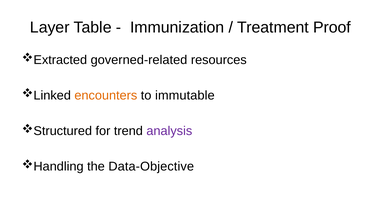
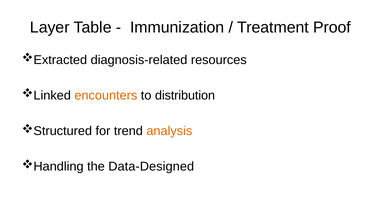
governed-related: governed-related -> diagnosis-related
immutable: immutable -> distribution
analysis colour: purple -> orange
Data-Objective: Data-Objective -> Data-Designed
